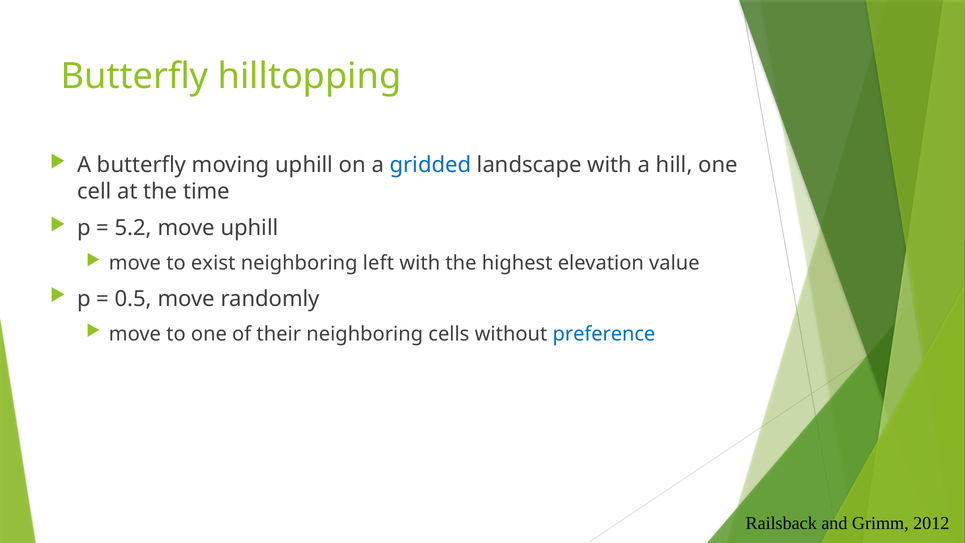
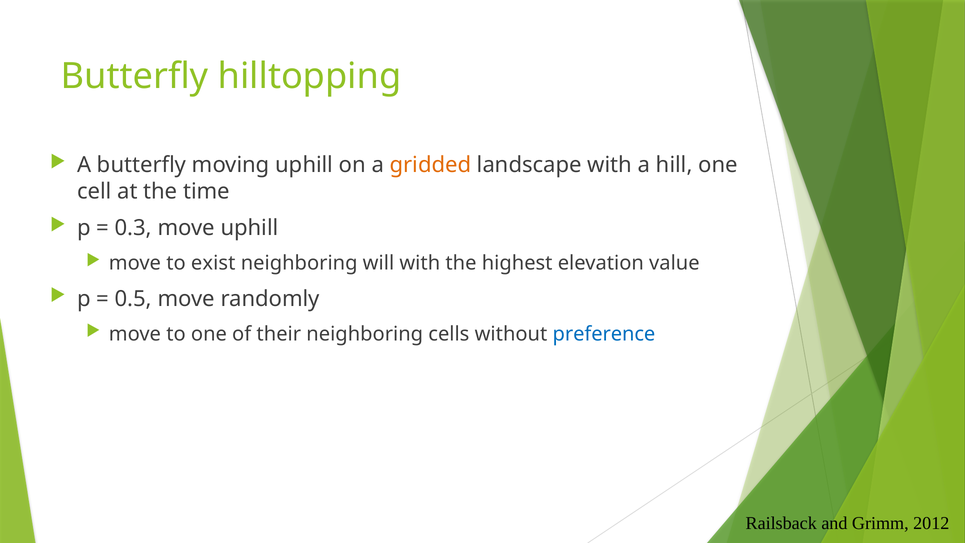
gridded colour: blue -> orange
5.2: 5.2 -> 0.3
left: left -> will
